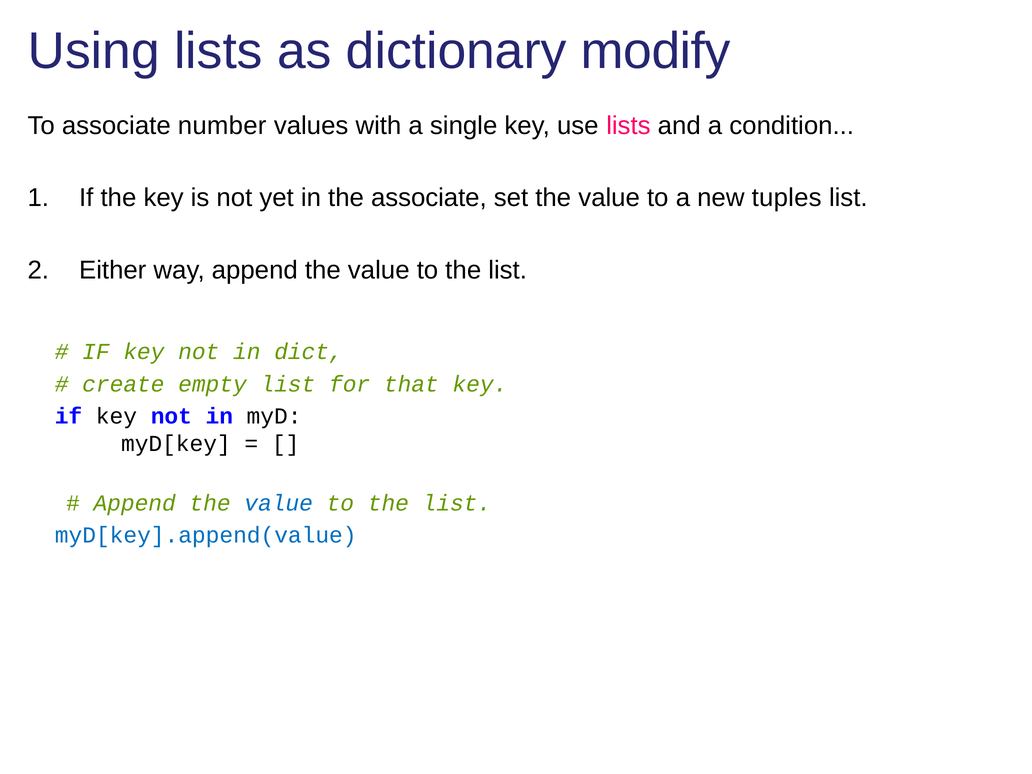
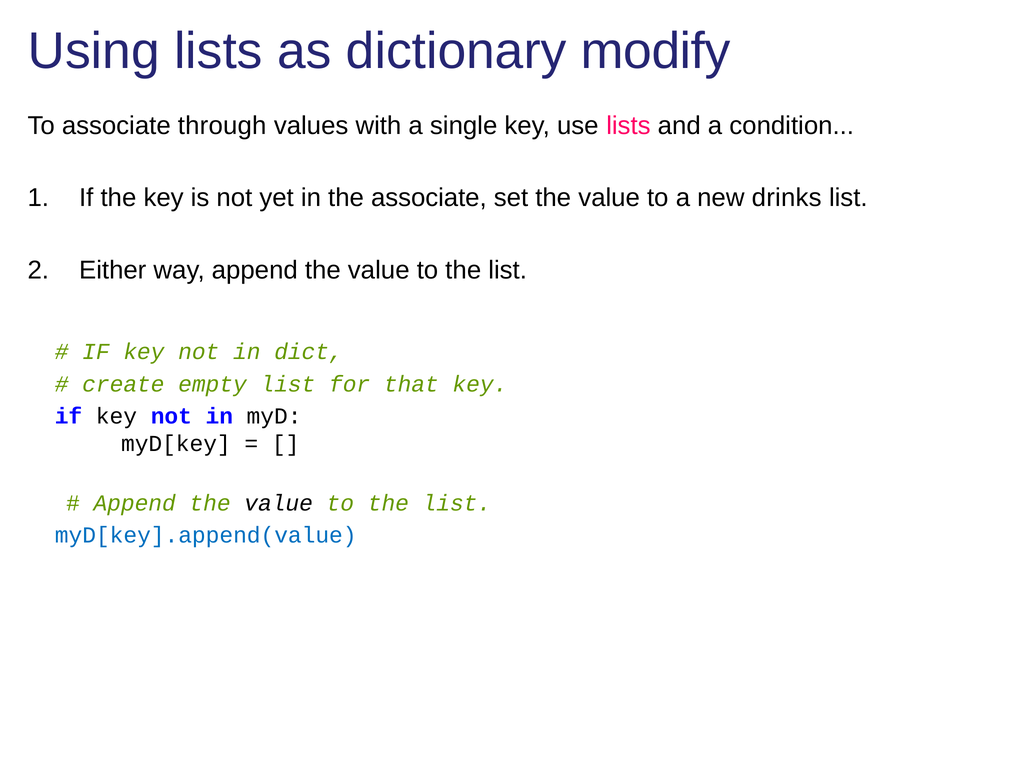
number: number -> through
tuples: tuples -> drinks
value at (279, 503) colour: blue -> black
